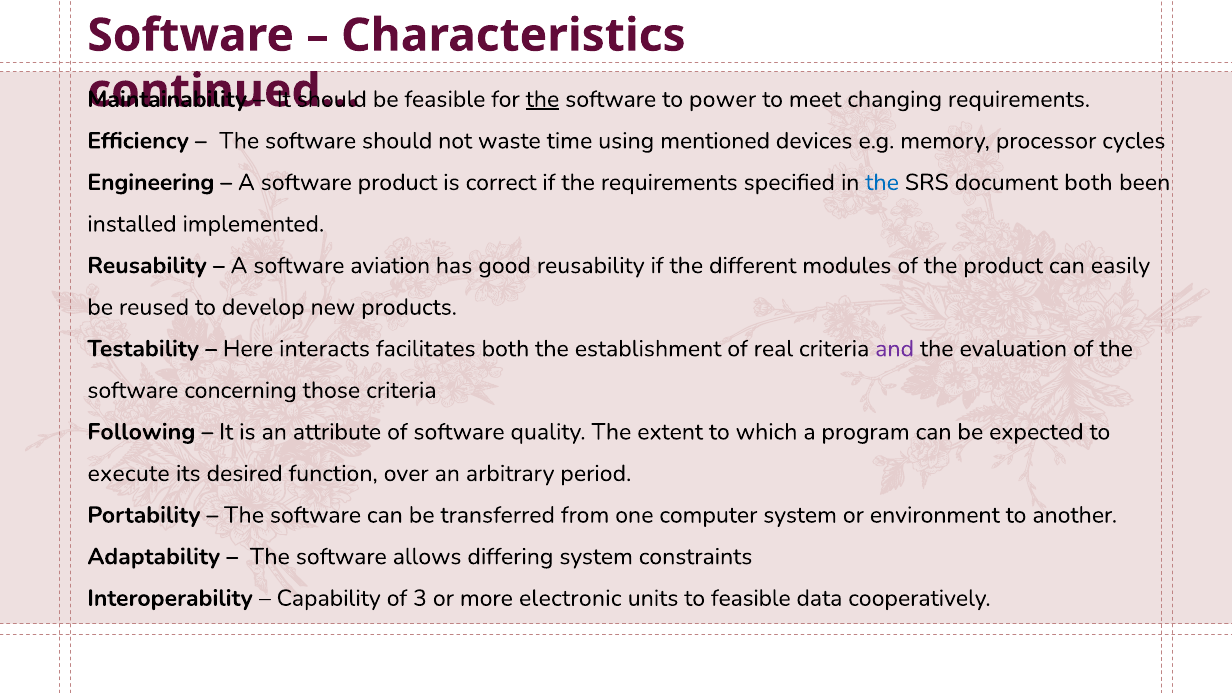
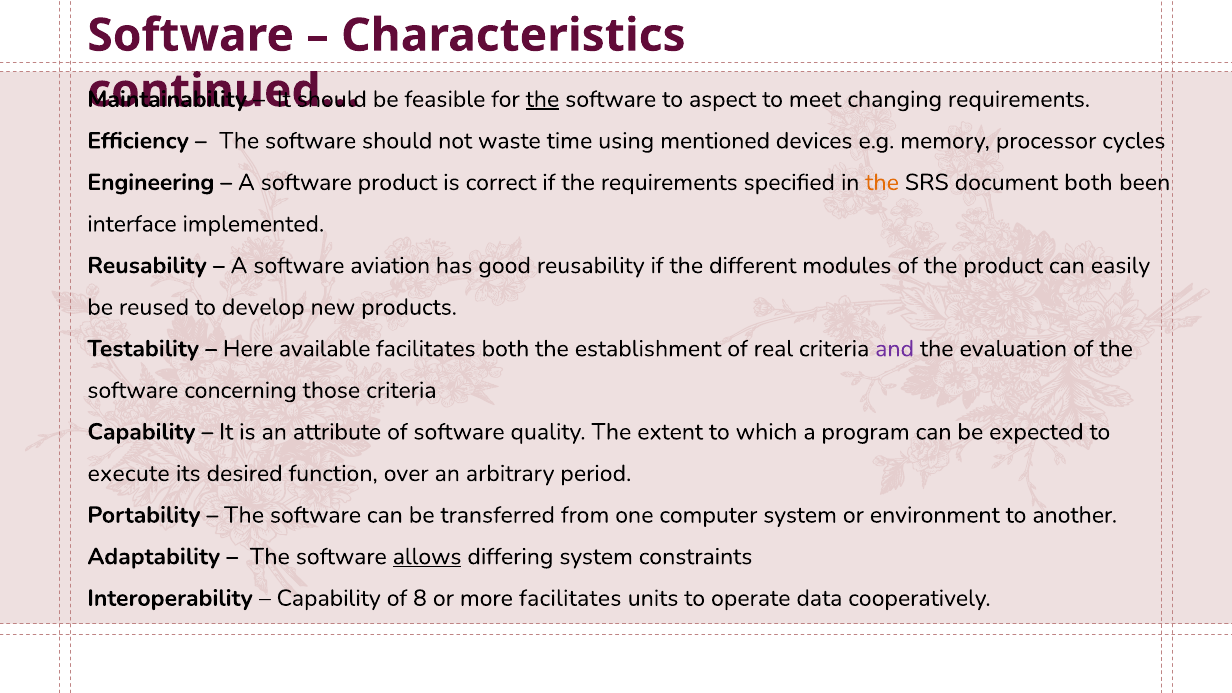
power: power -> aspect
the at (882, 182) colour: blue -> orange
installed: installed -> interface
interacts: interacts -> available
Following at (141, 432): Following -> Capability
allows underline: none -> present
3: 3 -> 8
more electronic: electronic -> facilitates
to feasible: feasible -> operate
